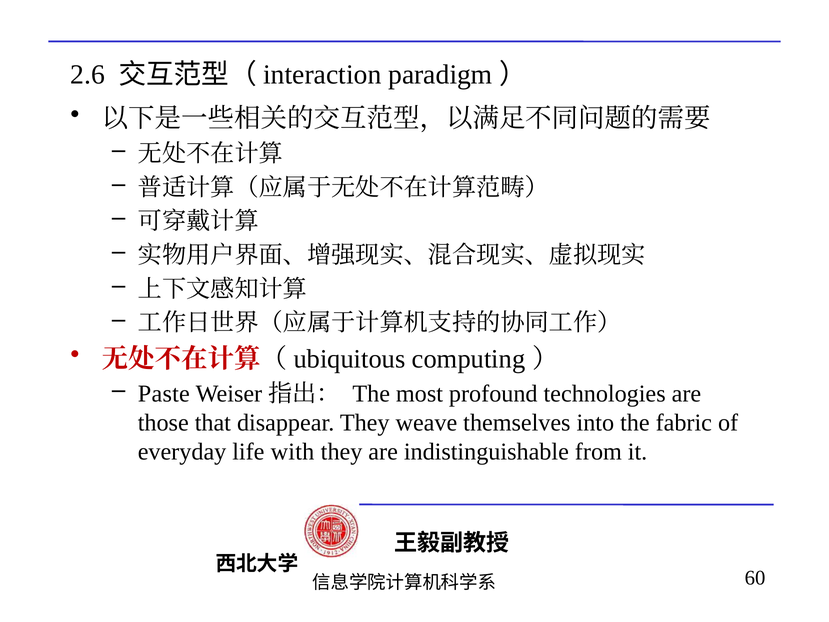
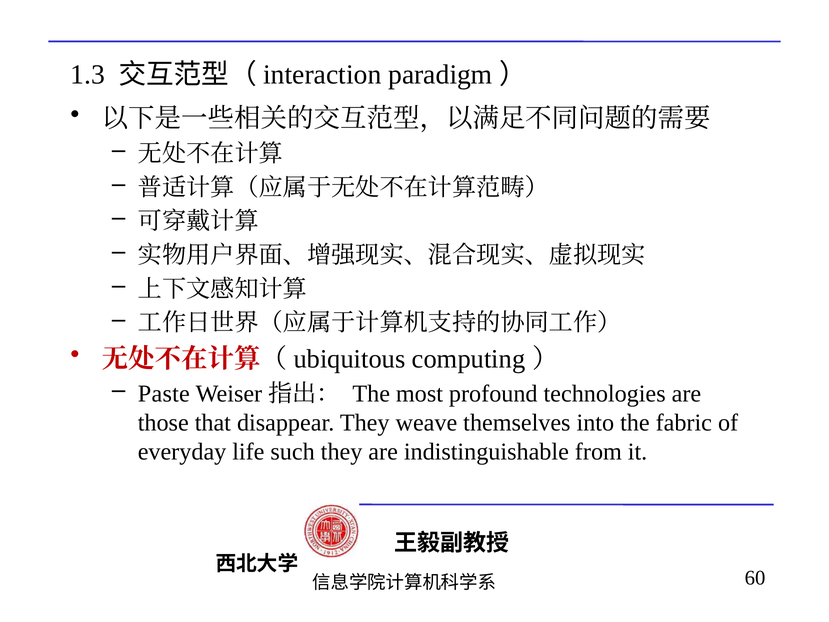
2.6: 2.6 -> 1.3
with: with -> such
